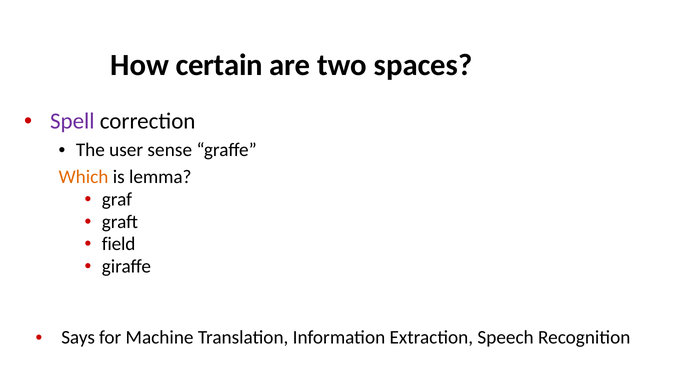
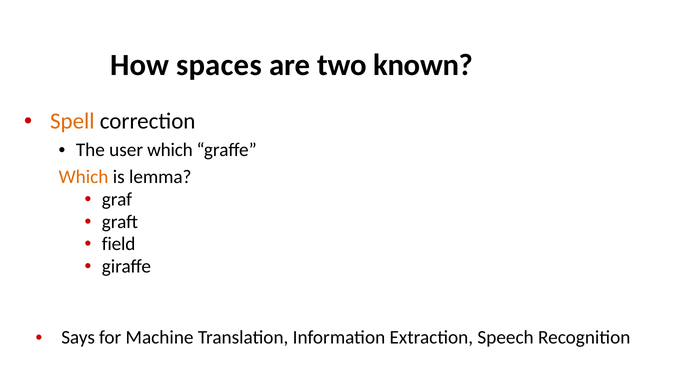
certain: certain -> spaces
spaces: spaces -> known
Spell colour: purple -> orange
user sense: sense -> which
